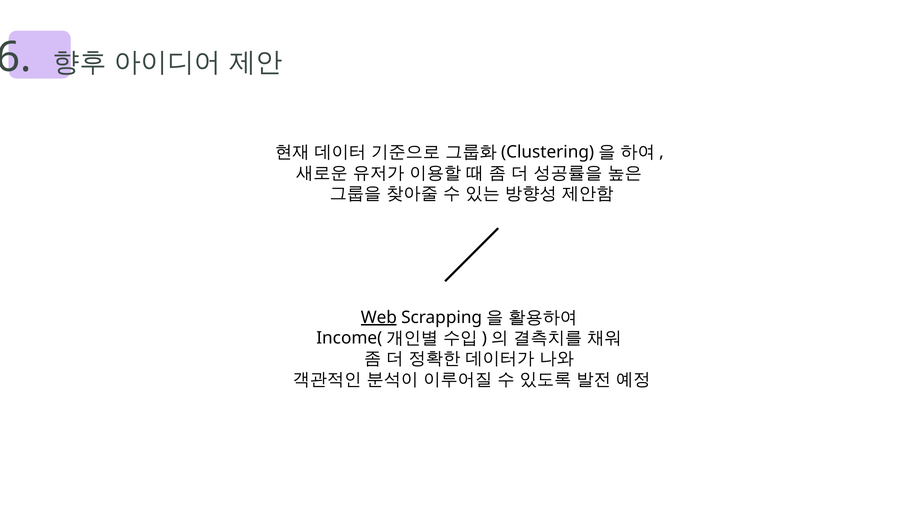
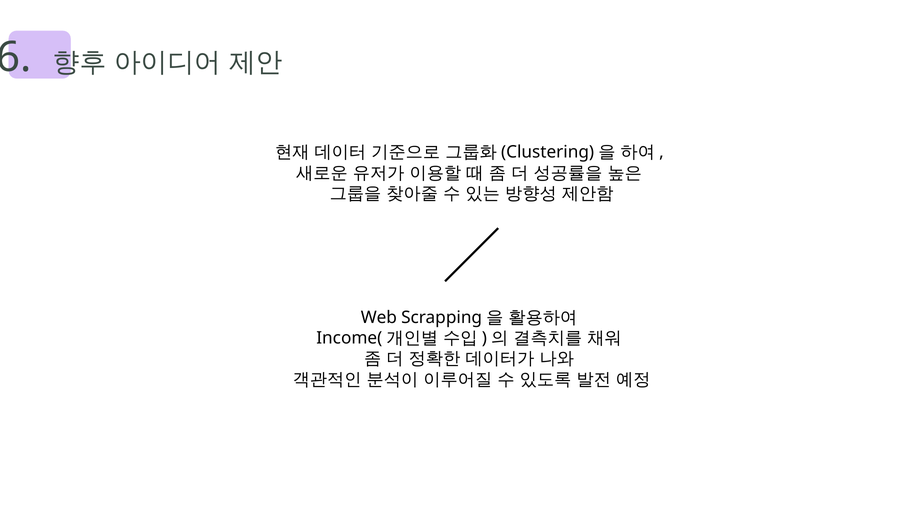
Web underline: present -> none
